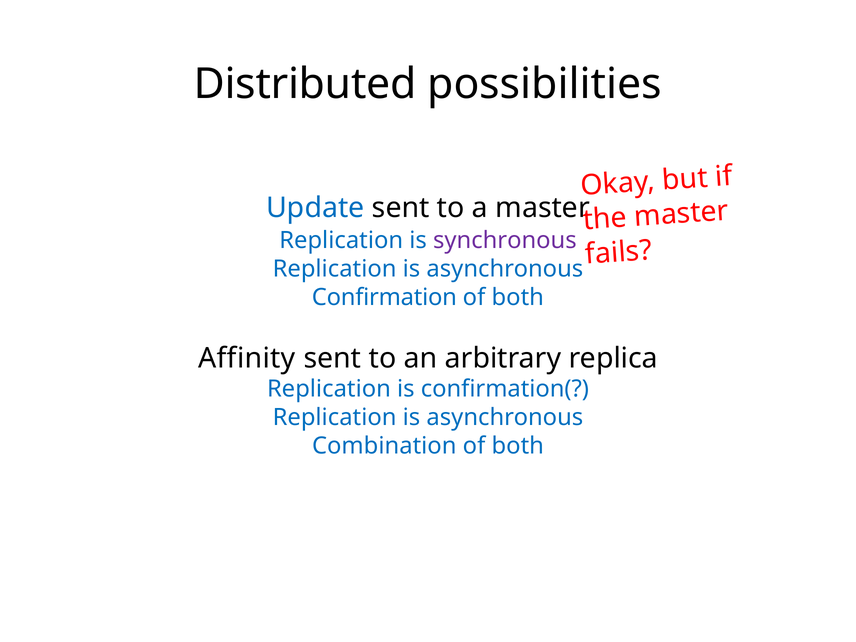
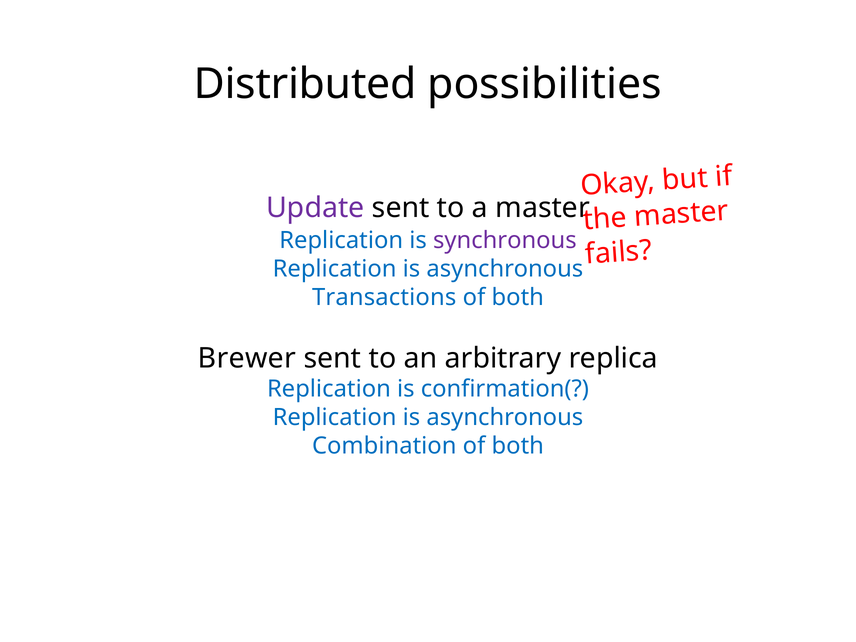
Update colour: blue -> purple
Confirmation: Confirmation -> Transactions
Affinity: Affinity -> Brewer
